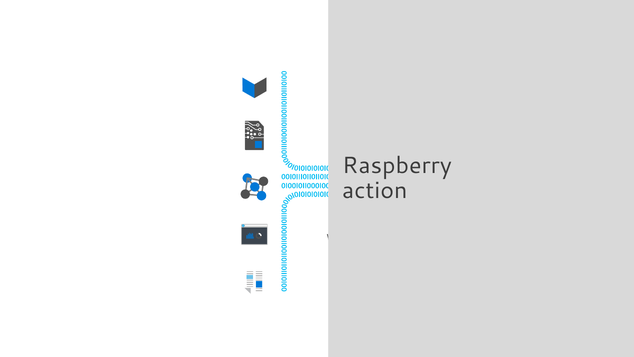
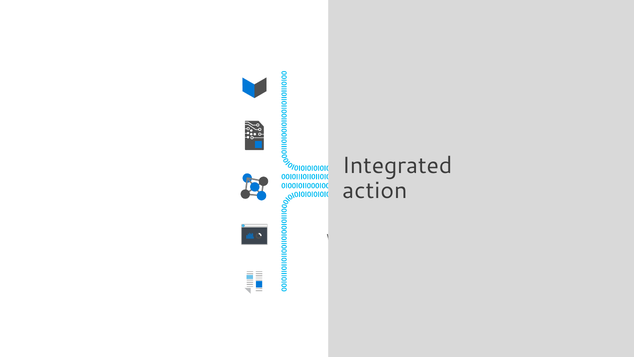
Raspberry: Raspberry -> Integrated
